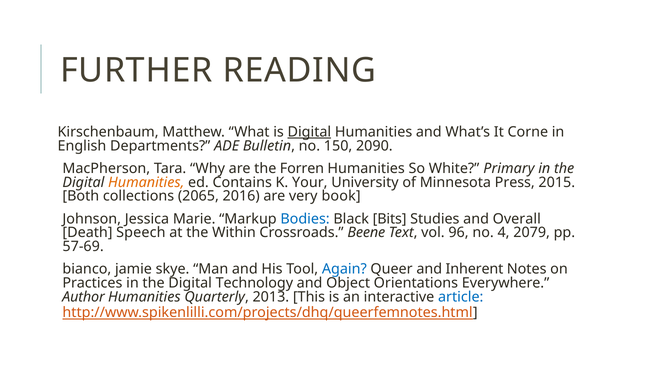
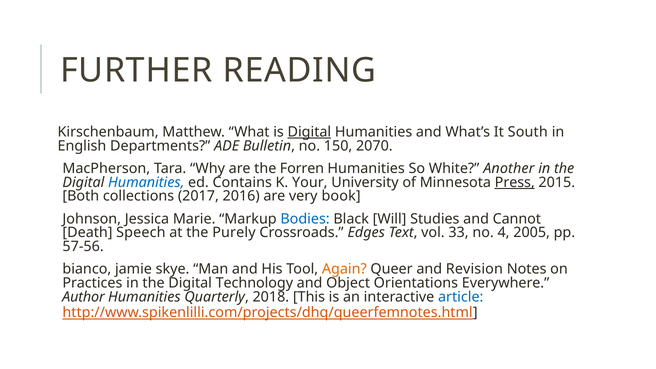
Corne: Corne -> South
2090: 2090 -> 2070
Primary: Primary -> Another
Humanities at (146, 182) colour: orange -> blue
Press underline: none -> present
2065: 2065 -> 2017
Bits: Bits -> Will
Overall: Overall -> Cannot
Within: Within -> Purely
Beene: Beene -> Edges
96: 96 -> 33
2079: 2079 -> 2005
57-69: 57-69 -> 57-56
Again colour: blue -> orange
Inherent: Inherent -> Revision
2013: 2013 -> 2018
